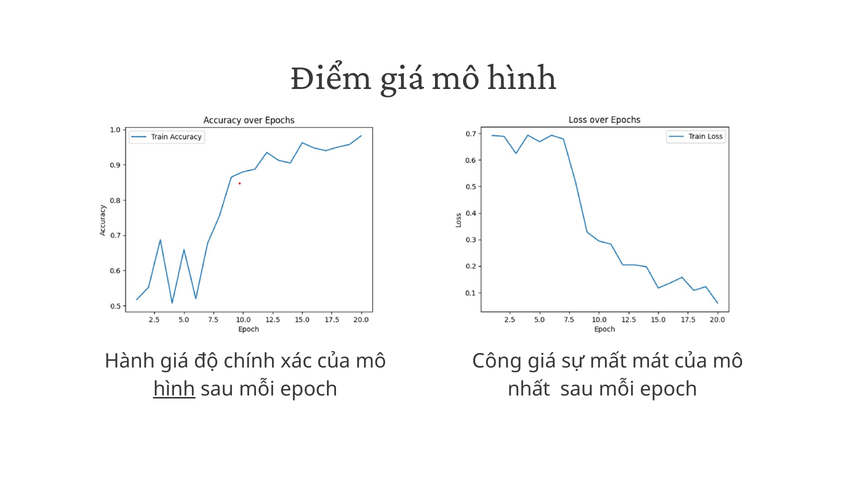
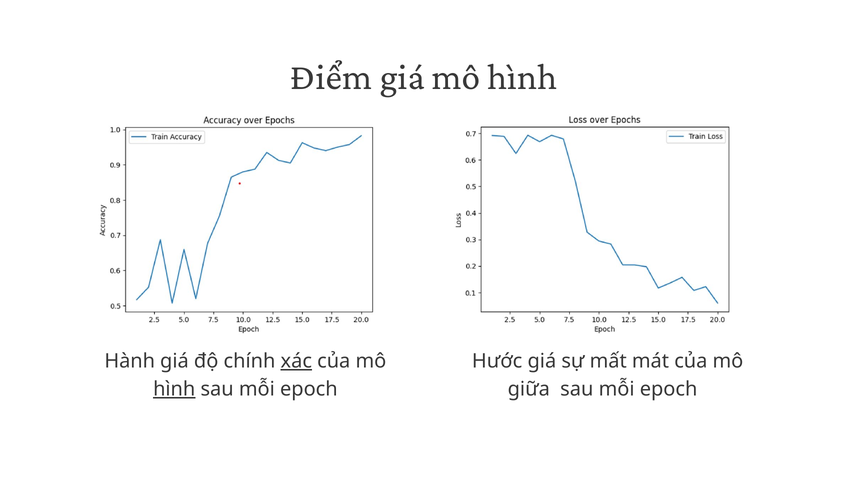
xác underline: none -> present
Công: Công -> Hước
nhất: nhất -> giữa
